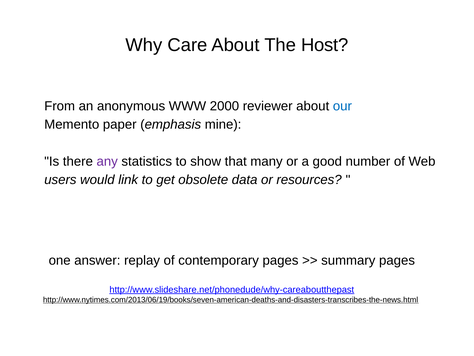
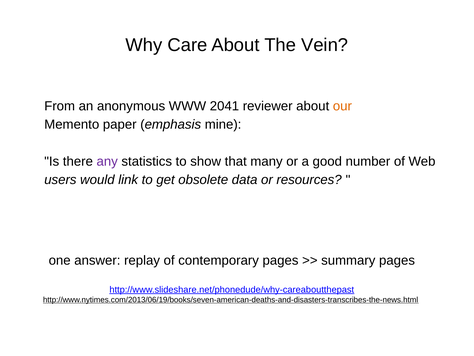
Host: Host -> Vein
2000: 2000 -> 2041
our colour: blue -> orange
